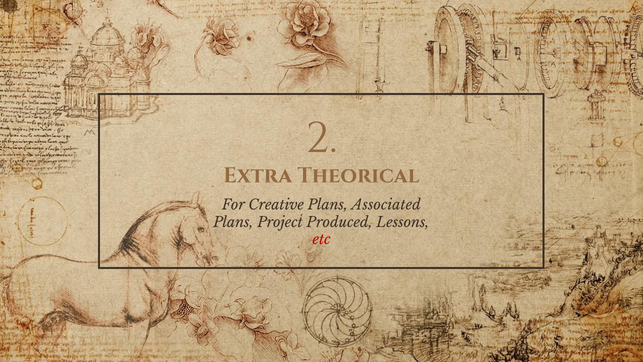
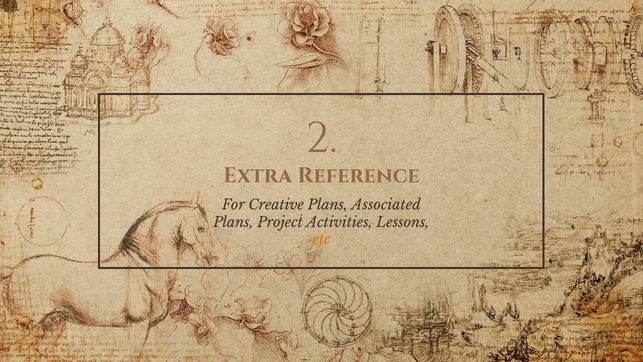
Theorical: Theorical -> Reference
Produced: Produced -> Activities
etc colour: red -> orange
